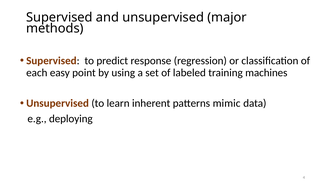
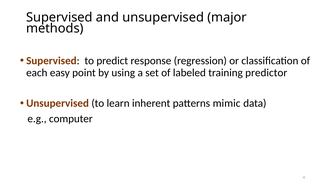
machines: machines -> predictor
deploying: deploying -> computer
